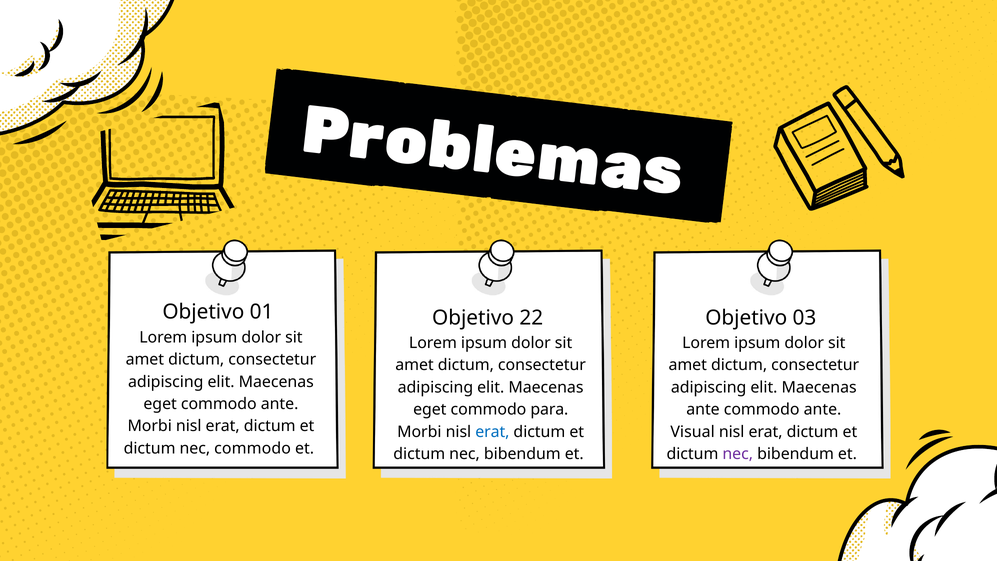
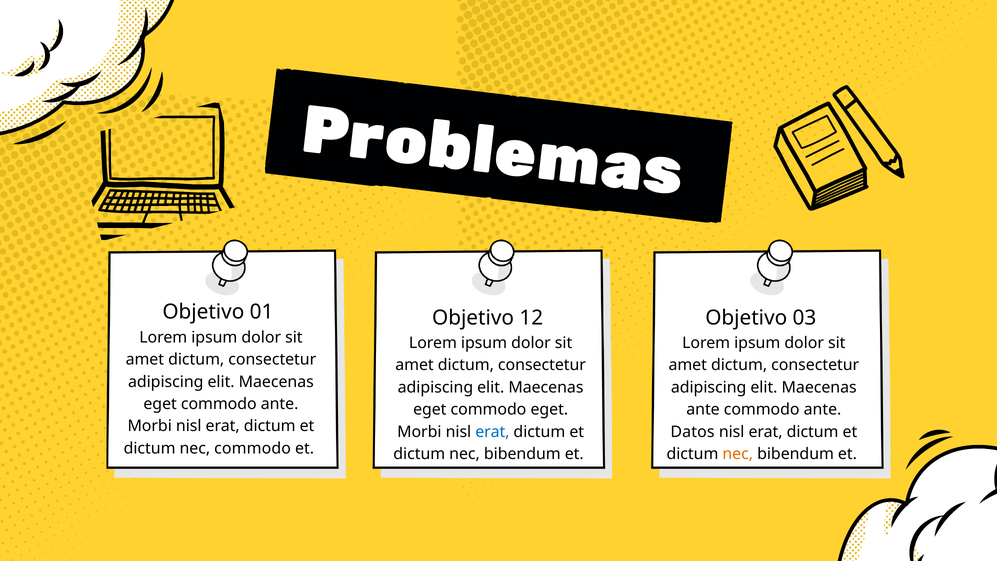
22: 22 -> 12
commodo para: para -> eget
Visual: Visual -> Datos
nec at (738, 454) colour: purple -> orange
